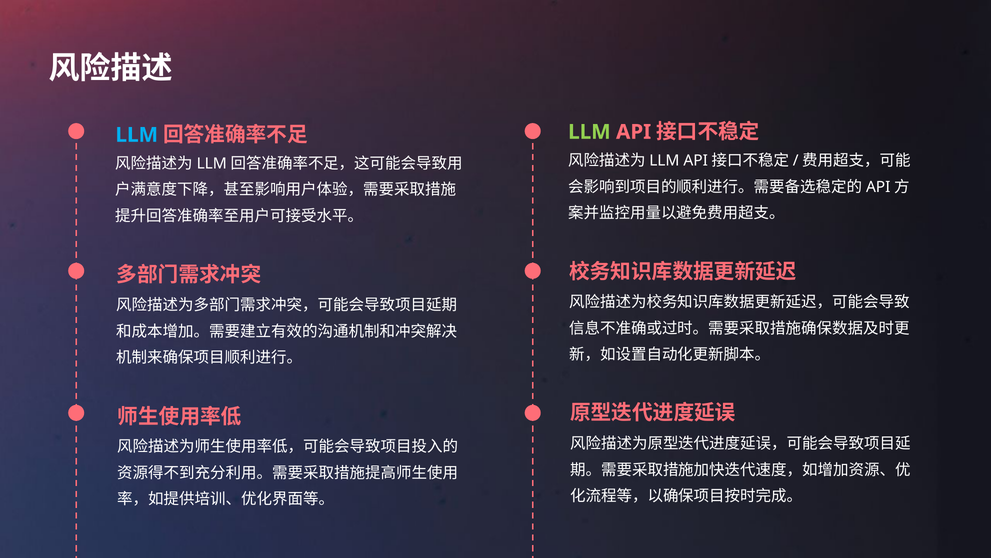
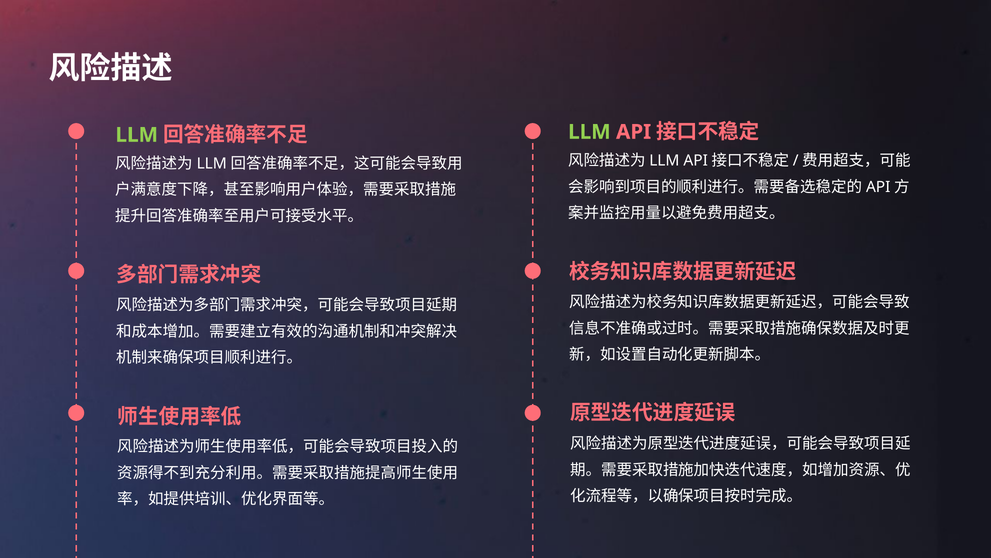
LLM at (137, 135) colour: light blue -> light green
